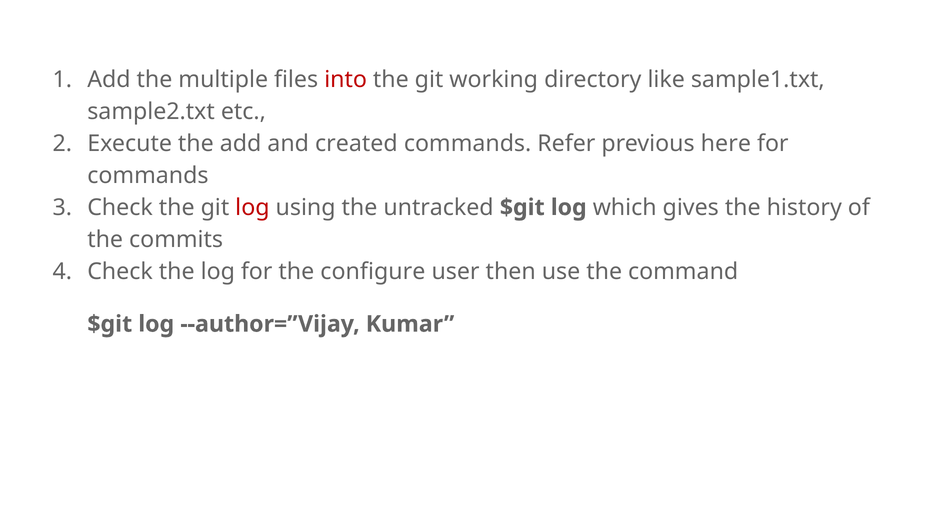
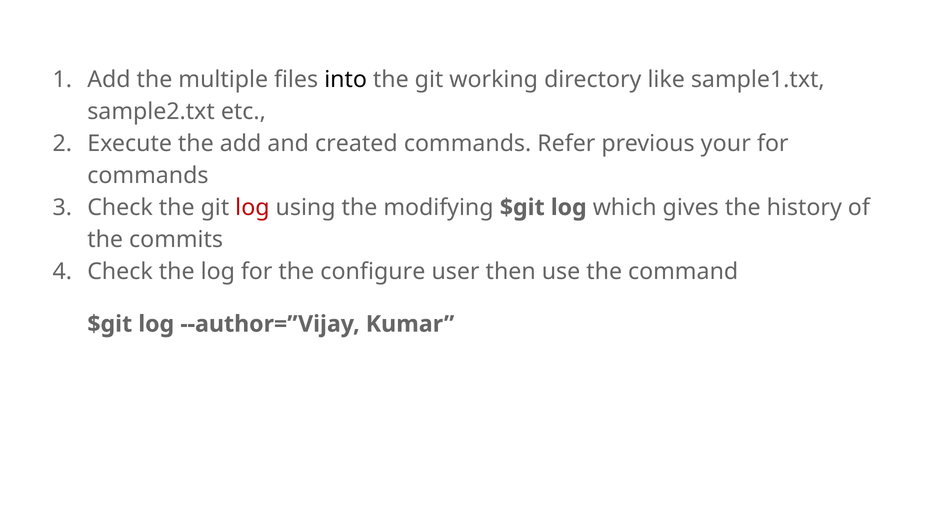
into colour: red -> black
here: here -> your
untracked: untracked -> modifying
